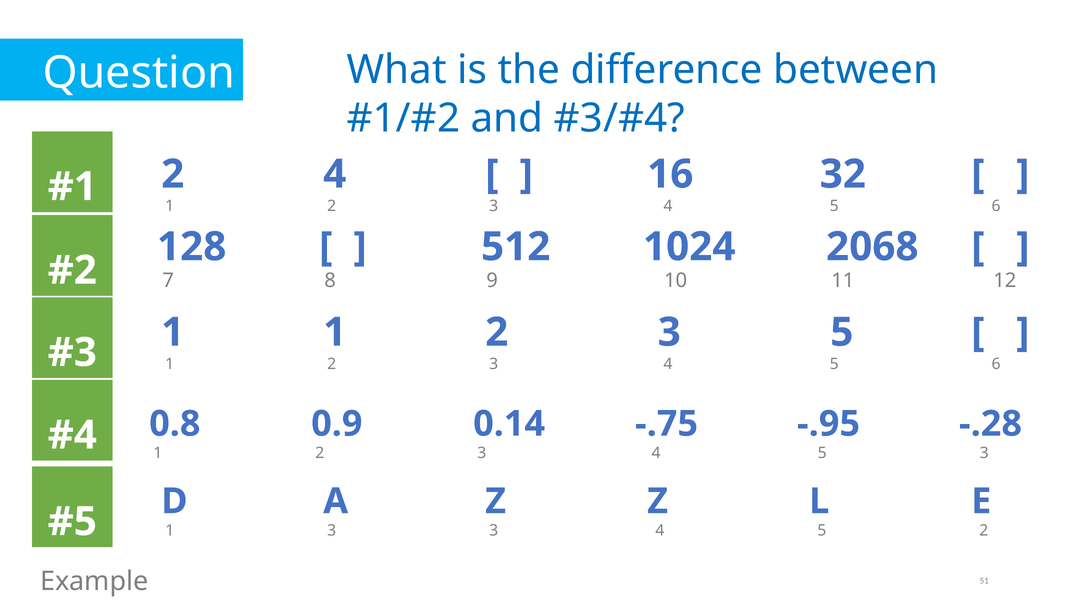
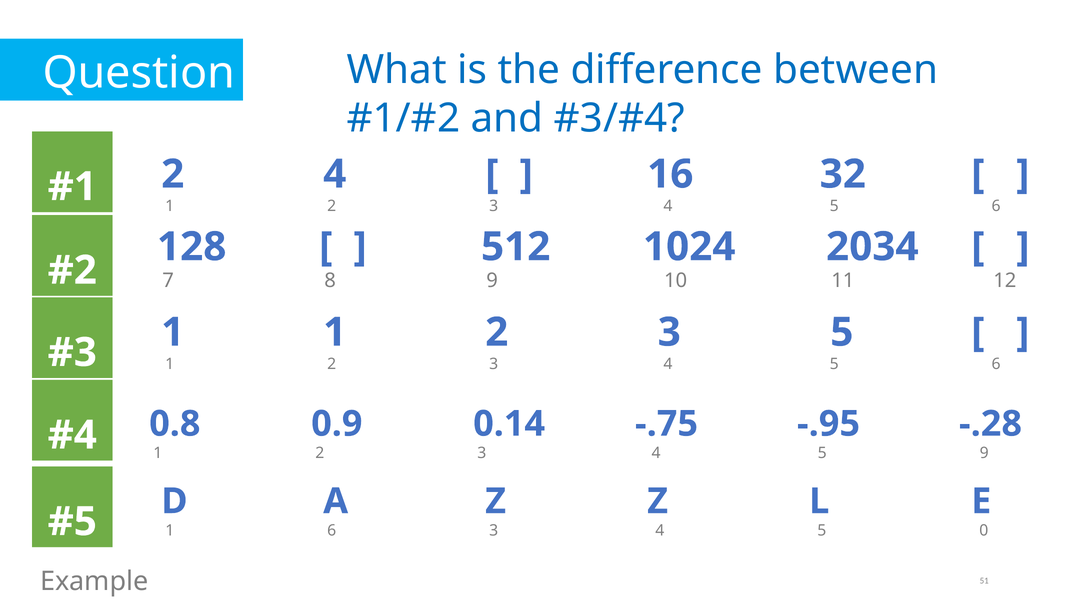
2068: 2068 -> 2034
5 3: 3 -> 9
1 3: 3 -> 6
5 2: 2 -> 0
